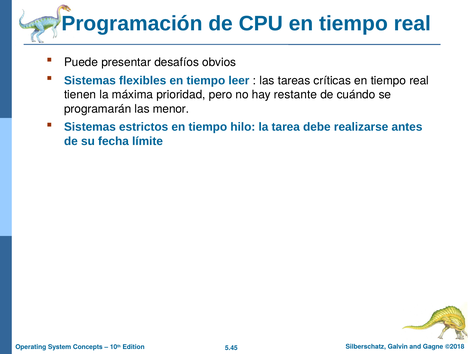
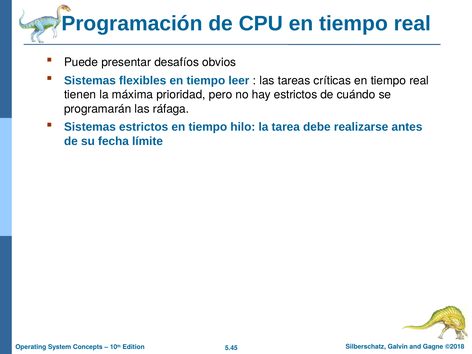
hay restante: restante -> estrictos
menor: menor -> ráfaga
